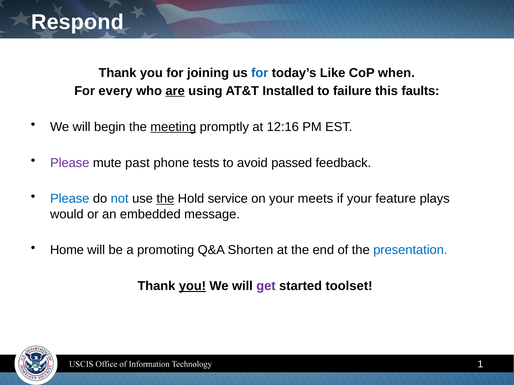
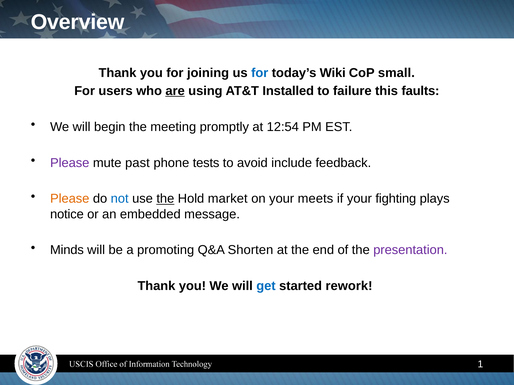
Respond: Respond -> Overview
Like: Like -> Wiki
when: when -> small
every: every -> users
meeting underline: present -> none
12:16: 12:16 -> 12:54
passed: passed -> include
Please at (70, 199) colour: blue -> orange
service: service -> market
feature: feature -> fighting
would: would -> notice
Home: Home -> Minds
presentation colour: blue -> purple
you at (192, 286) underline: present -> none
get colour: purple -> blue
toolset: toolset -> rework
